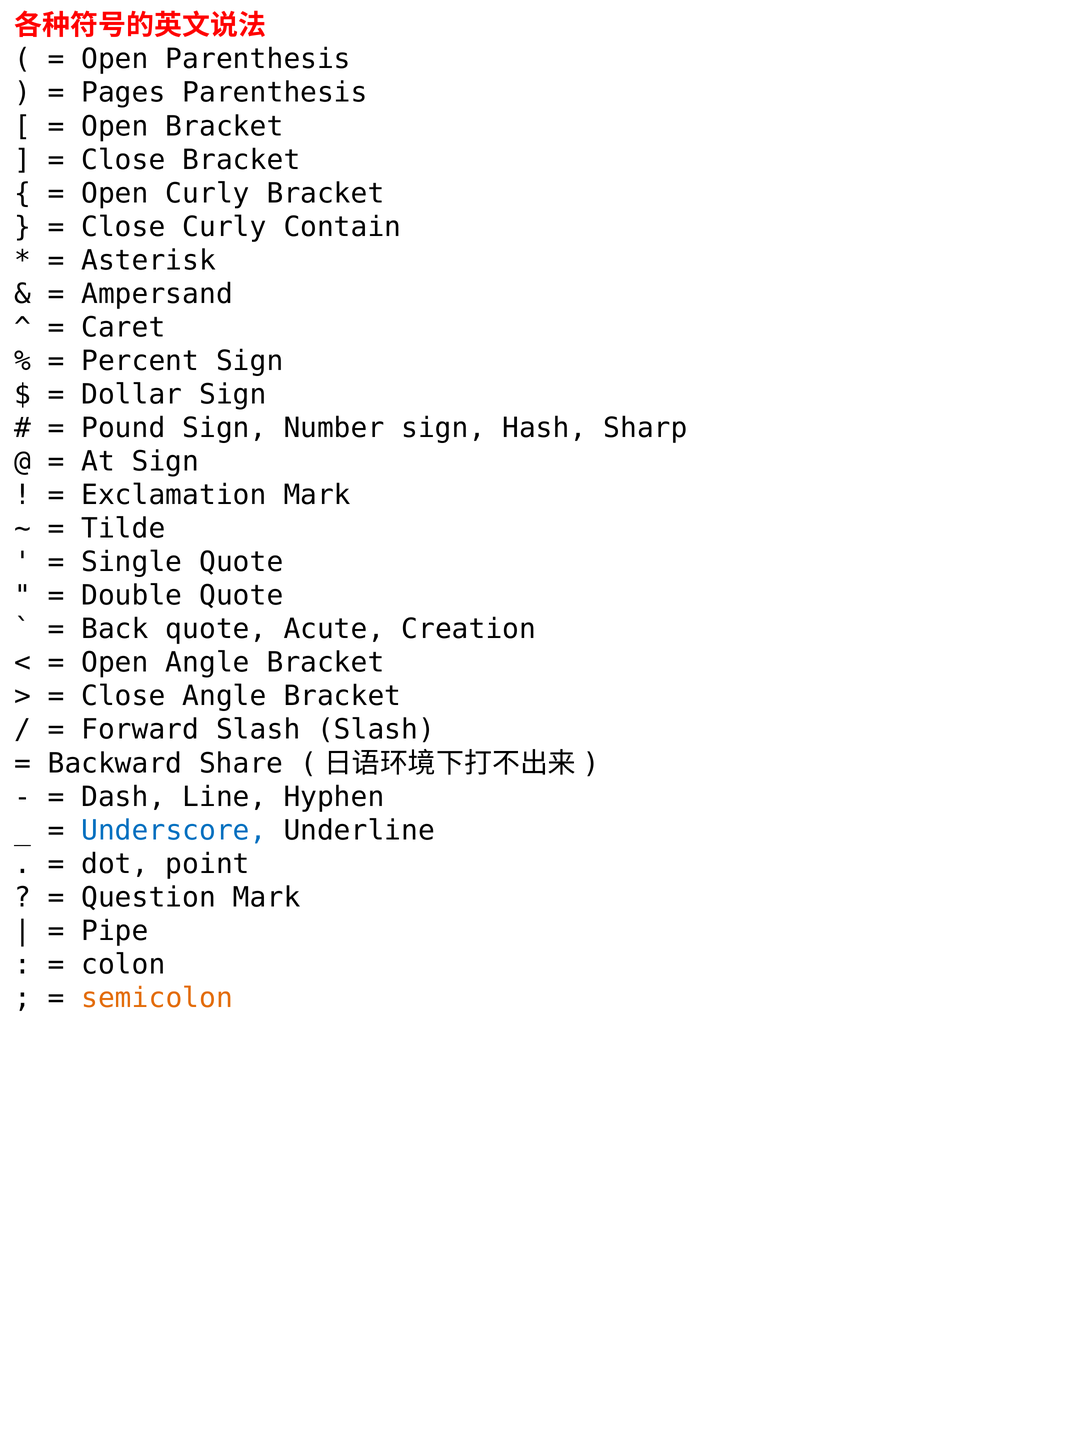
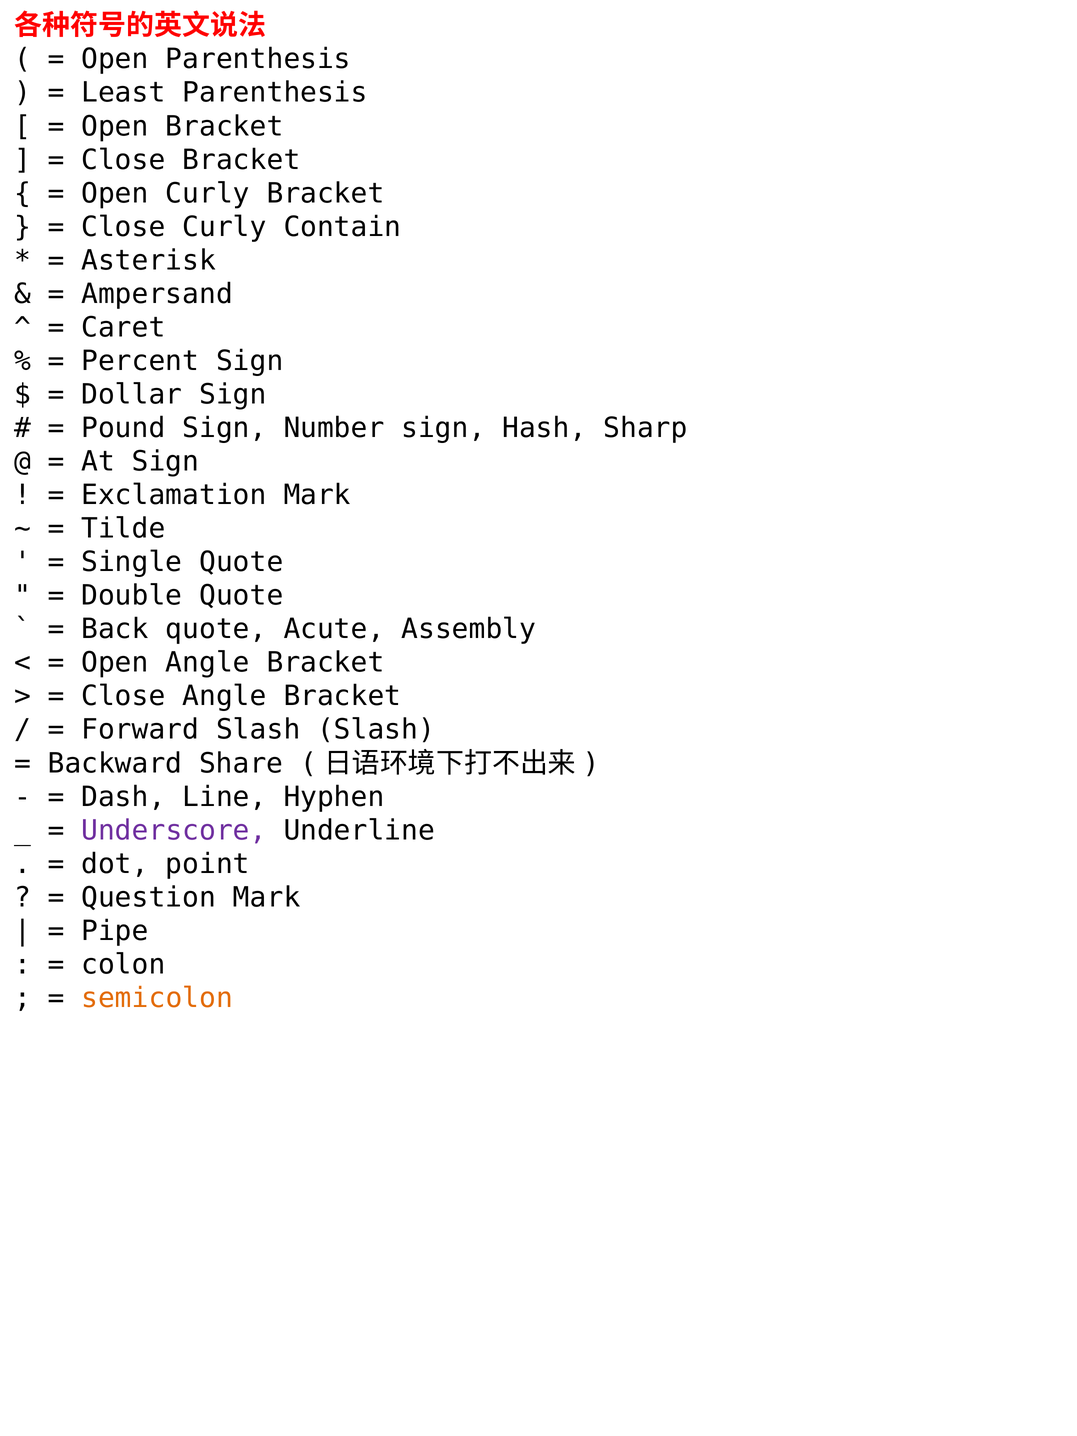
Pages: Pages -> Least
Creation: Creation -> Assembly
Underscore colour: blue -> purple
